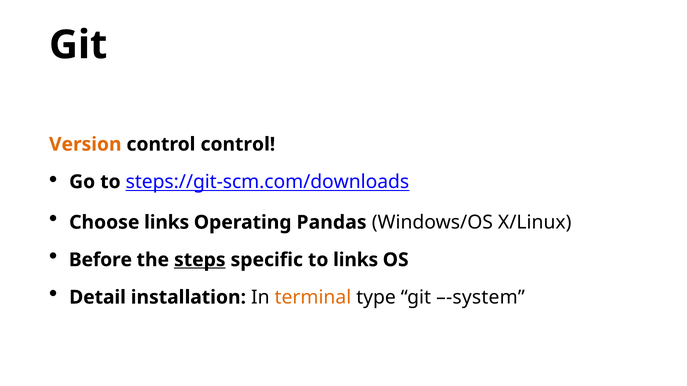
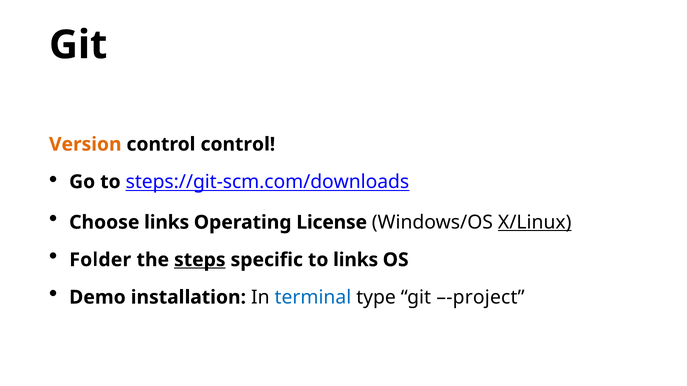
Pandas: Pandas -> License
X/Linux underline: none -> present
Before: Before -> Folder
Detail: Detail -> Demo
terminal colour: orange -> blue
–-system: –-system -> –-project
